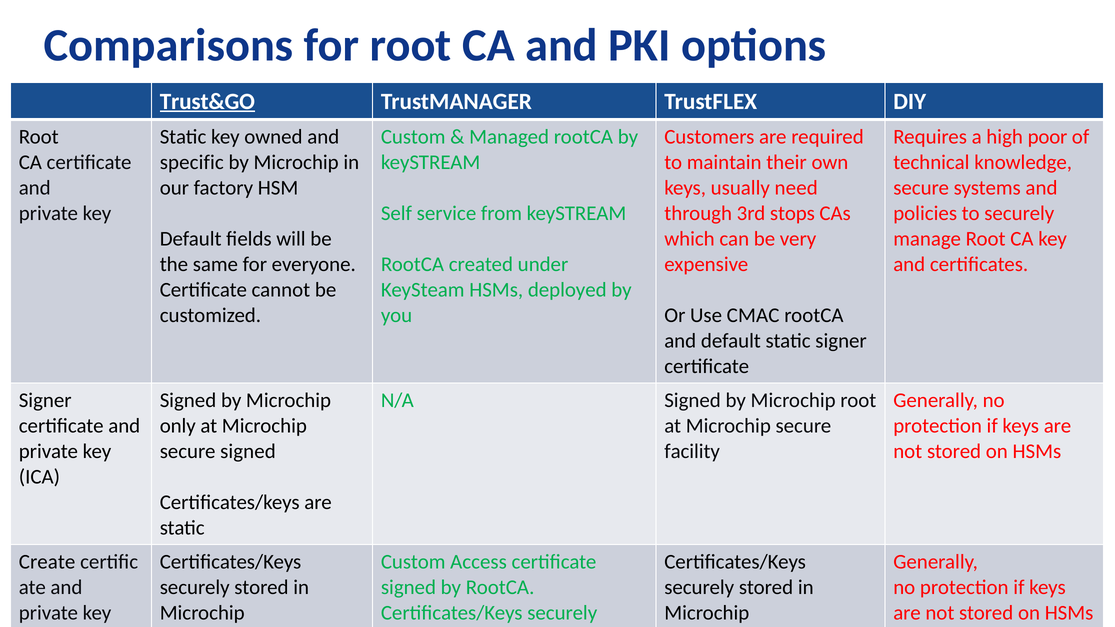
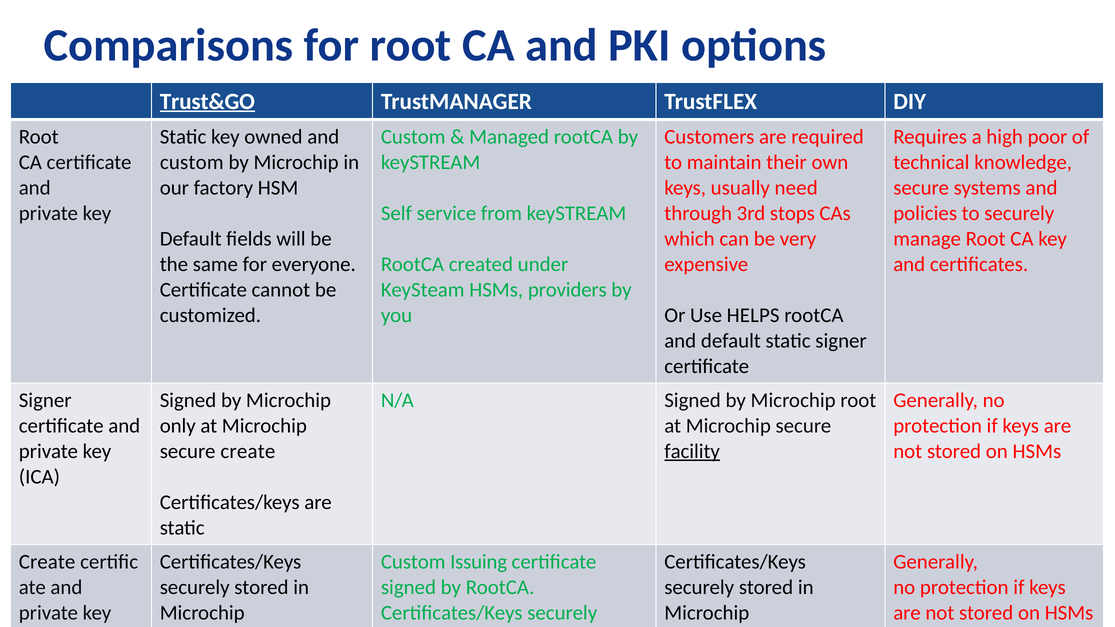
specific at (192, 162): specific -> custom
deployed: deployed -> providers
CMAC: CMAC -> HELPS
secure signed: signed -> create
facility underline: none -> present
Access: Access -> Issuing
